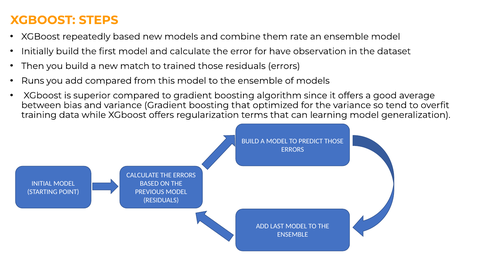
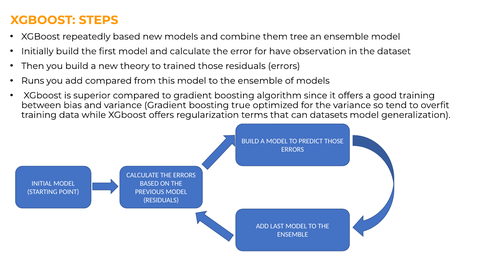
rate: rate -> tree
match: match -> theory
good average: average -> training
boosting that: that -> true
learning: learning -> datasets
